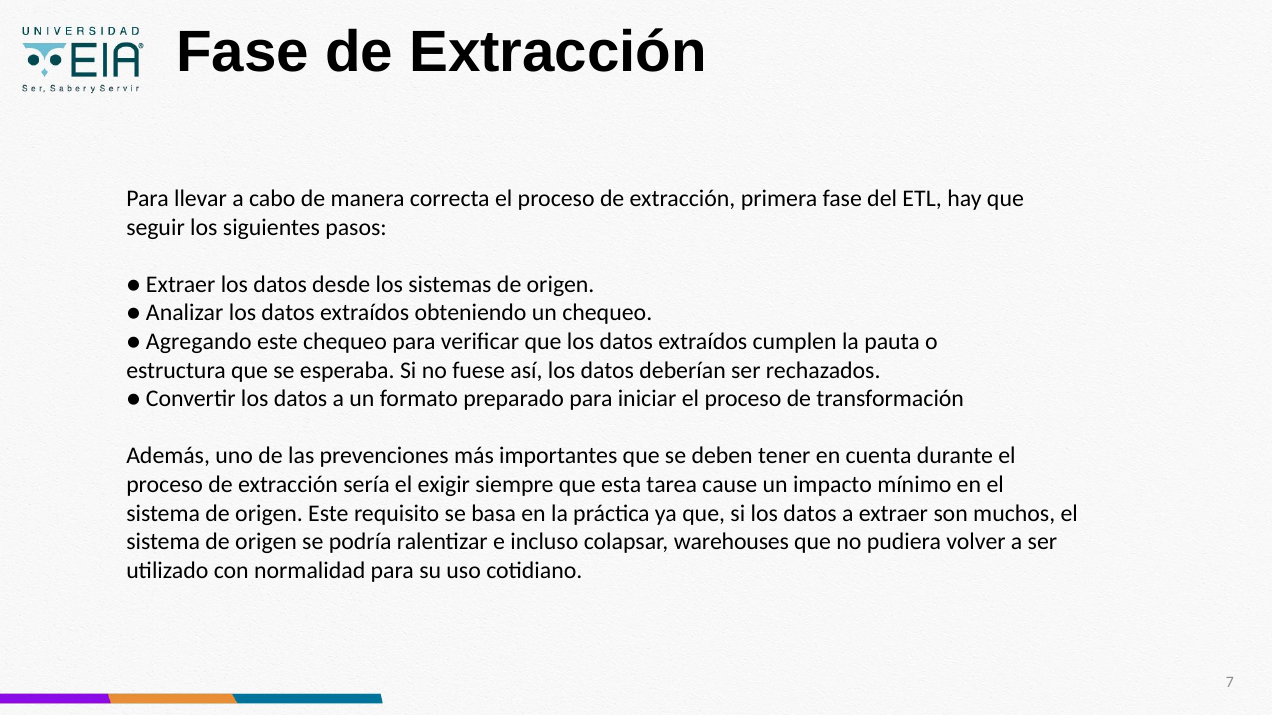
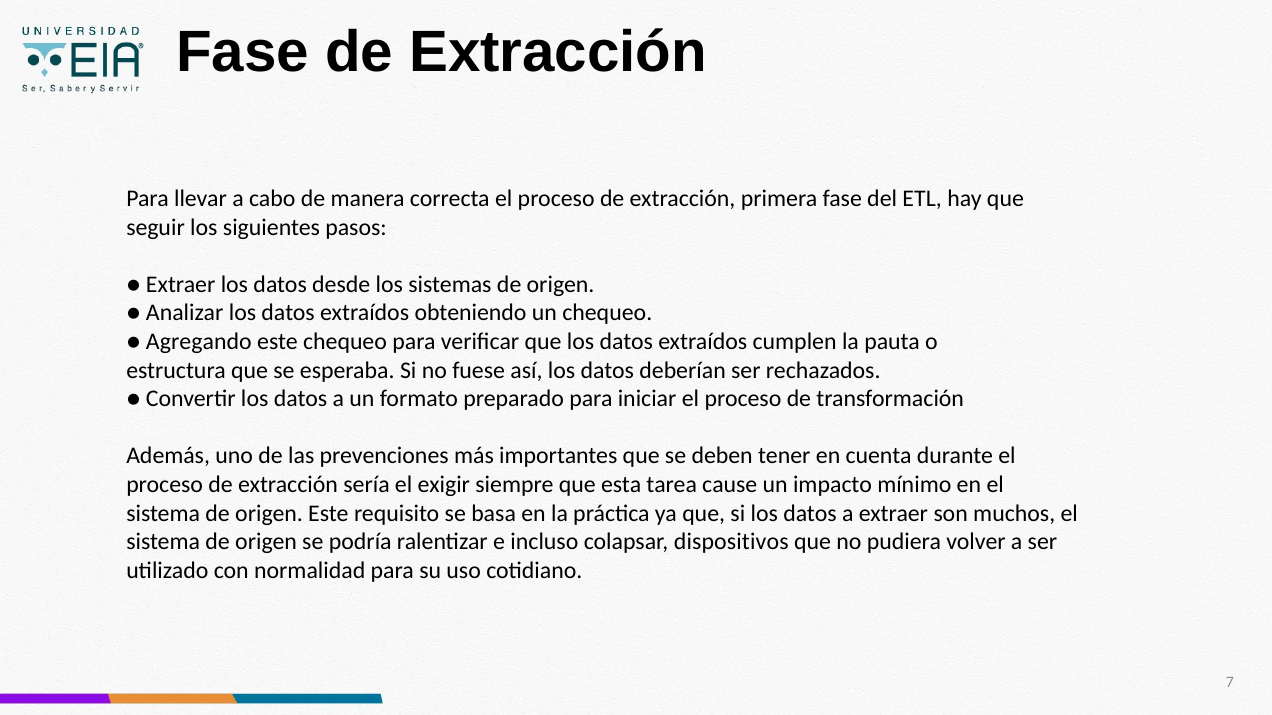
warehouses: warehouses -> dispositivos
